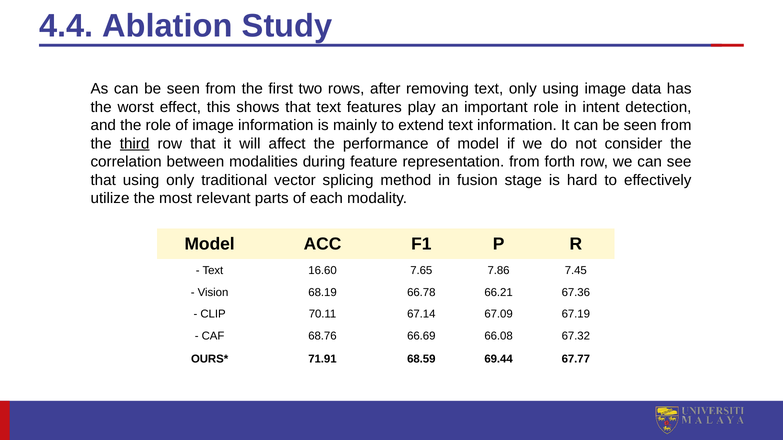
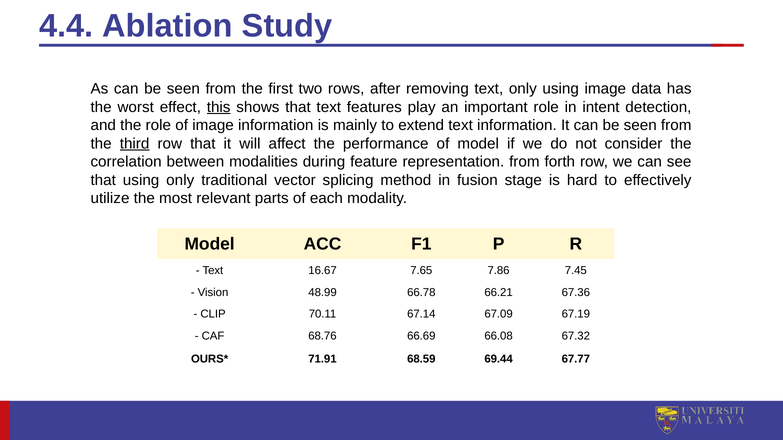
this underline: none -> present
16.60: 16.60 -> 16.67
68.19: 68.19 -> 48.99
